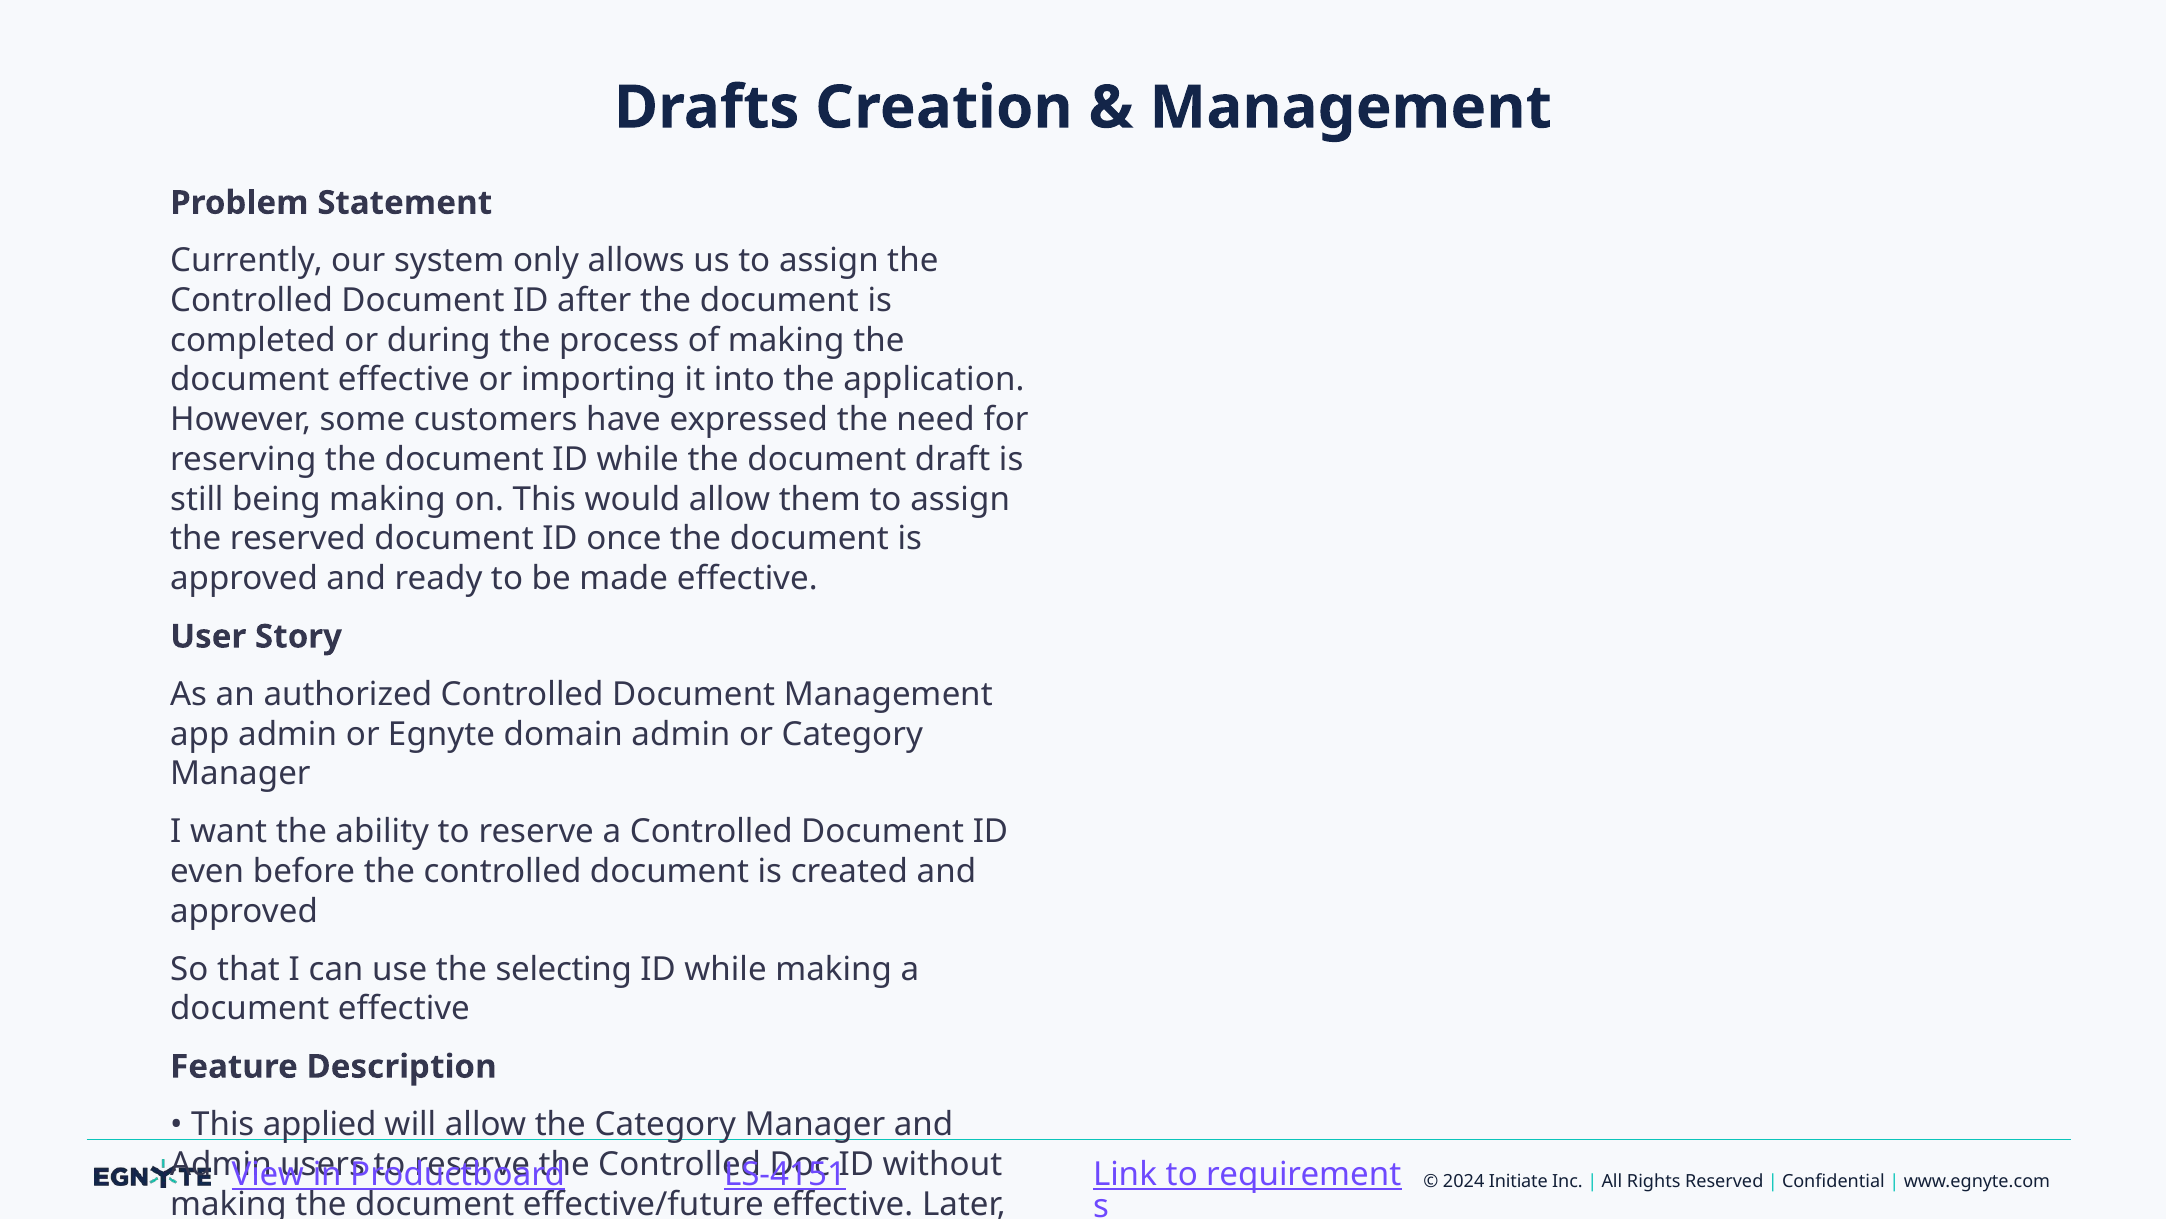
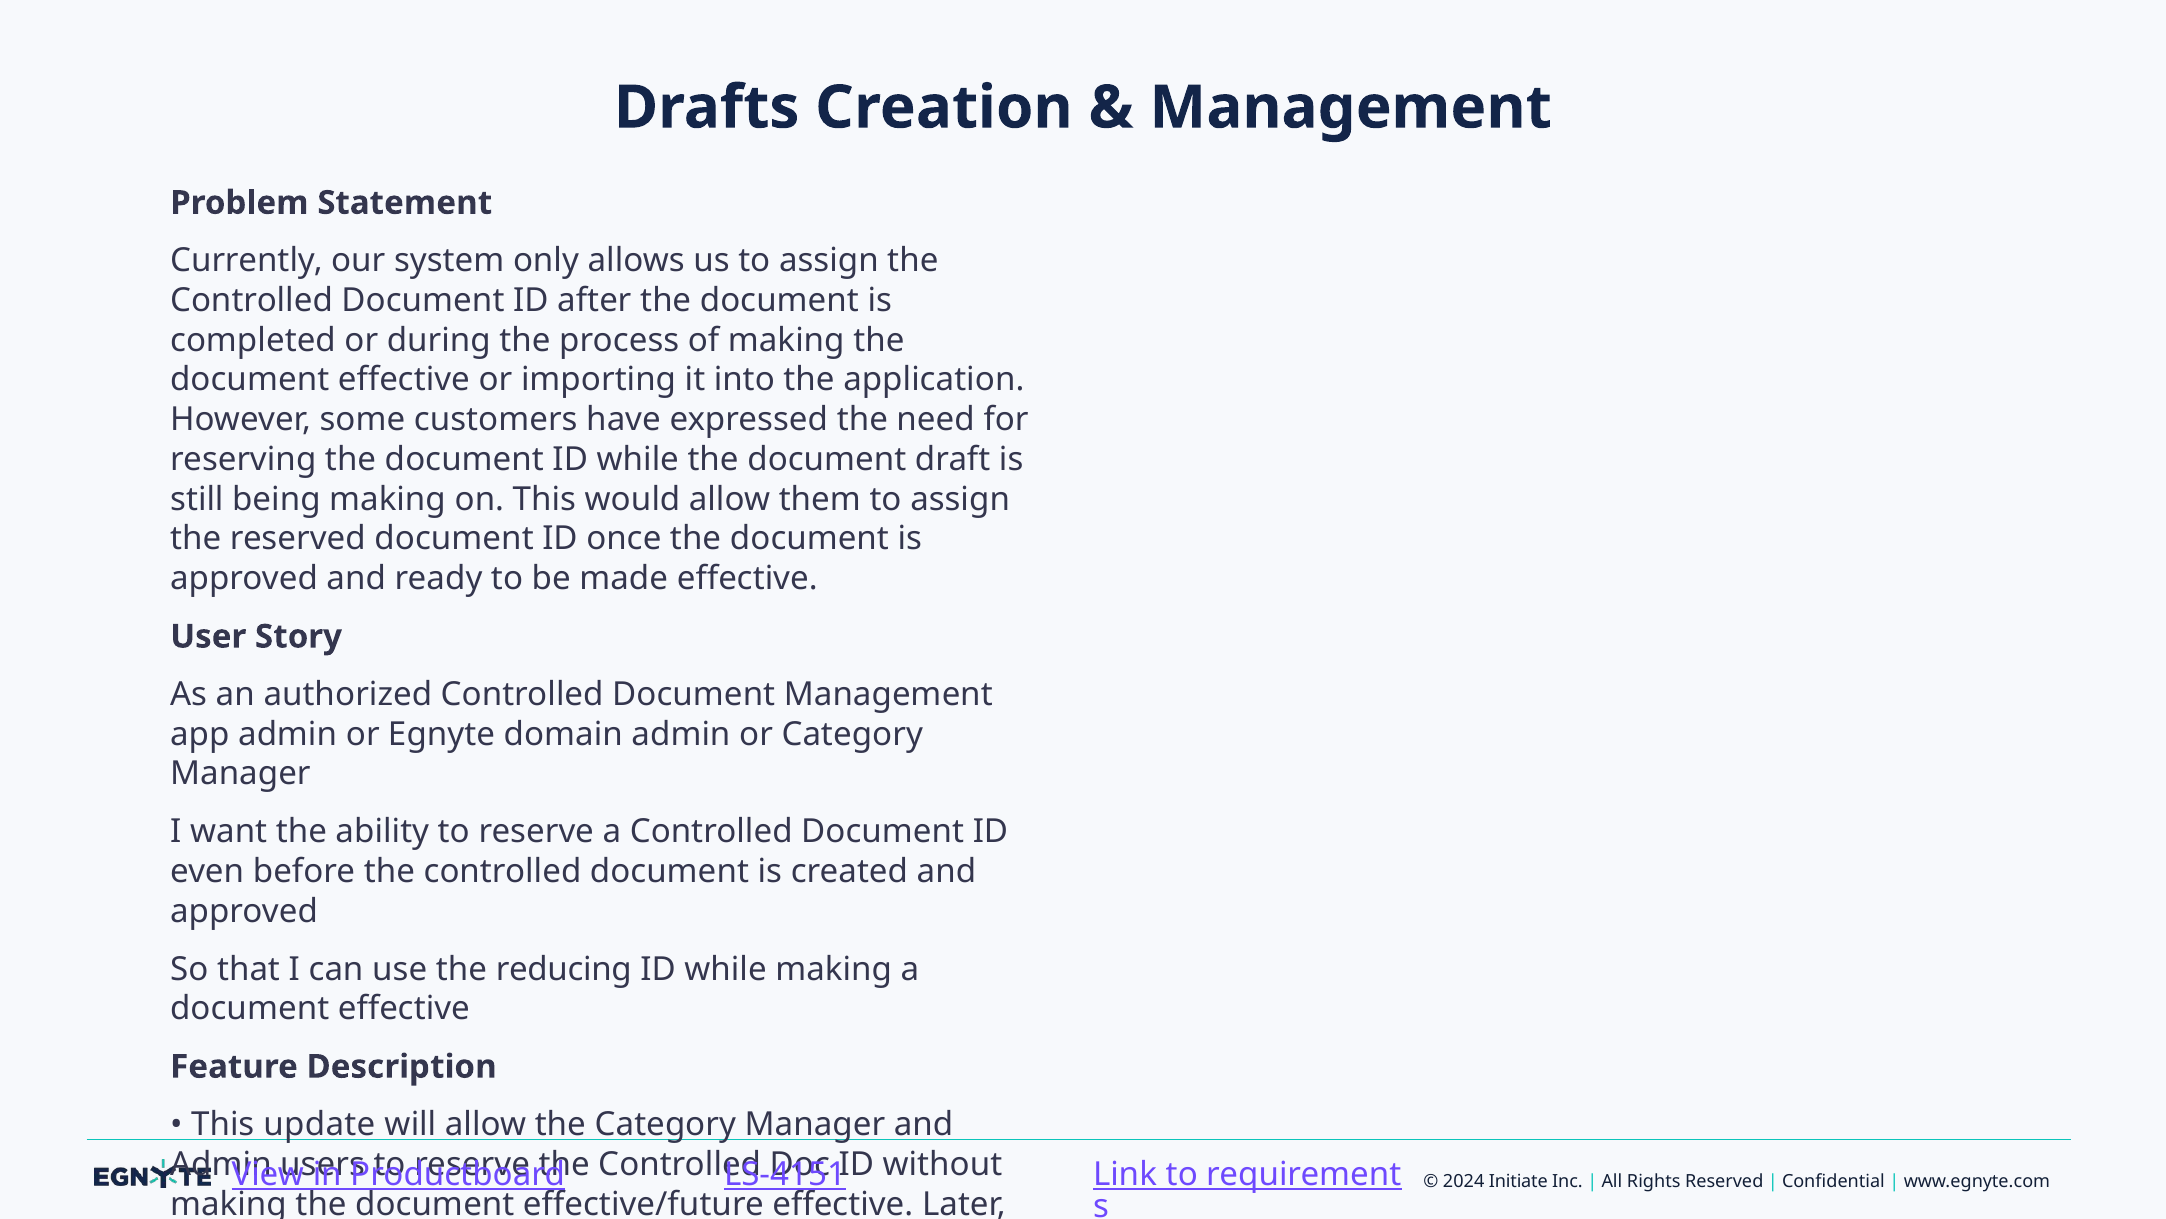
selecting: selecting -> reducing
applied: applied -> update
